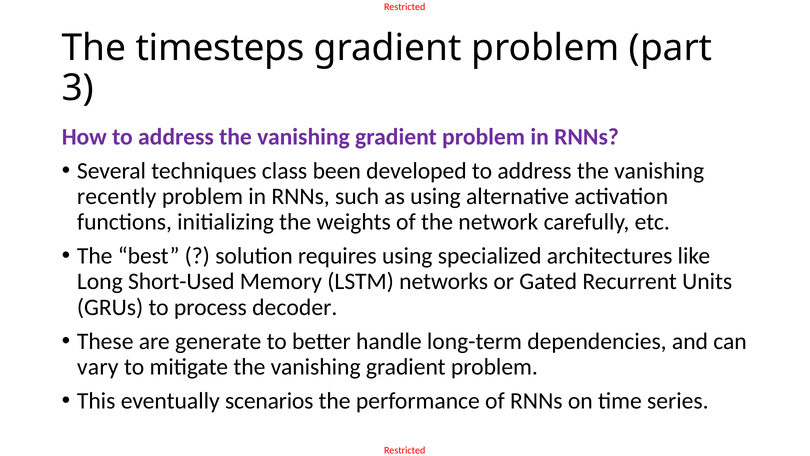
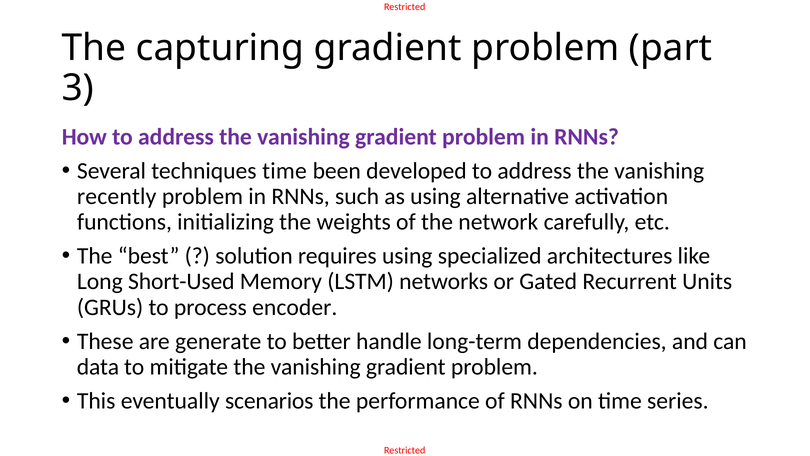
timesteps: timesteps -> capturing
techniques class: class -> time
decoder: decoder -> encoder
vary: vary -> data
